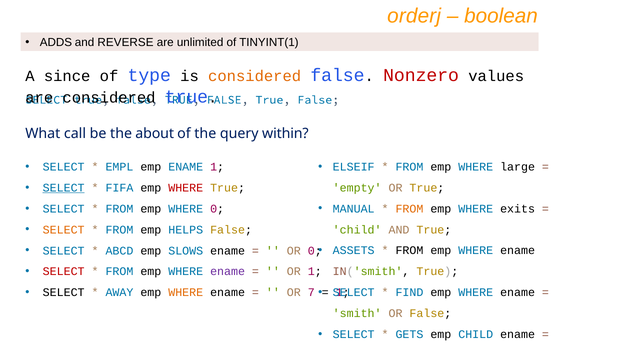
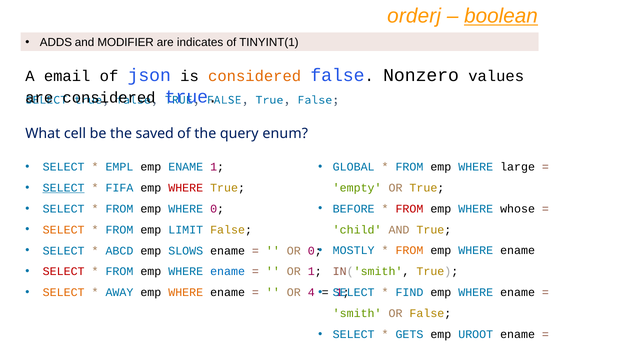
boolean underline: none -> present
REVERSE: REVERSE -> MODIFIER
unlimited: unlimited -> indicates
since: since -> email
type: type -> json
Nonzero colour: red -> black
call: call -> cell
about: about -> saved
within: within -> enum
ELSEIF: ELSEIF -> GLOBAL
MANUAL: MANUAL -> BEFORE
FROM at (409, 209) colour: orange -> red
exits: exits -> whose
HELPS: HELPS -> LIMIT
ASSETS: ASSETS -> MOSTLY
FROM at (409, 250) colour: black -> orange
ename at (228, 271) colour: purple -> blue
SELECT at (64, 292) colour: black -> orange
7: 7 -> 4
emp CHILD: CHILD -> UROOT
